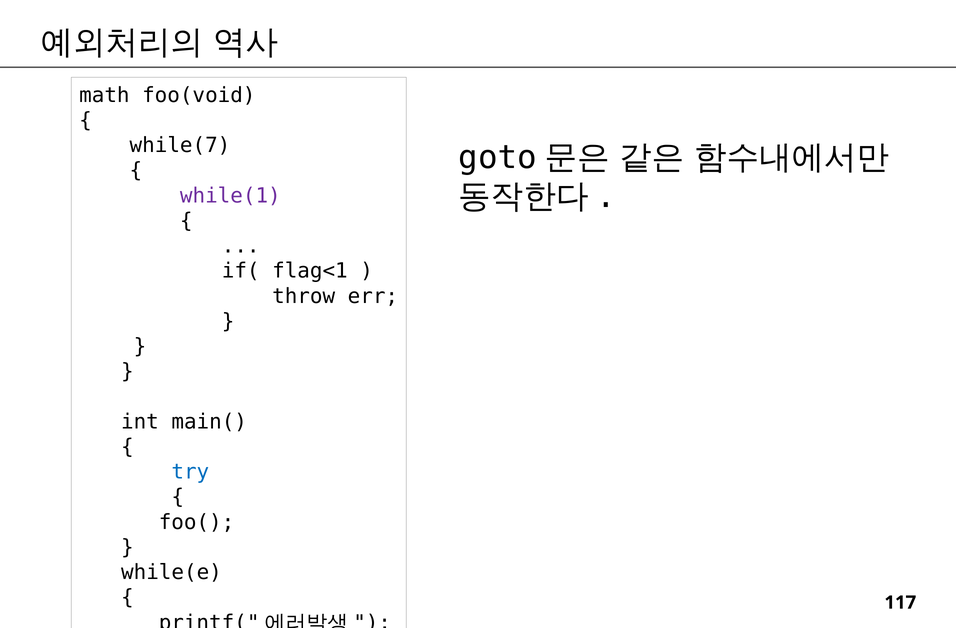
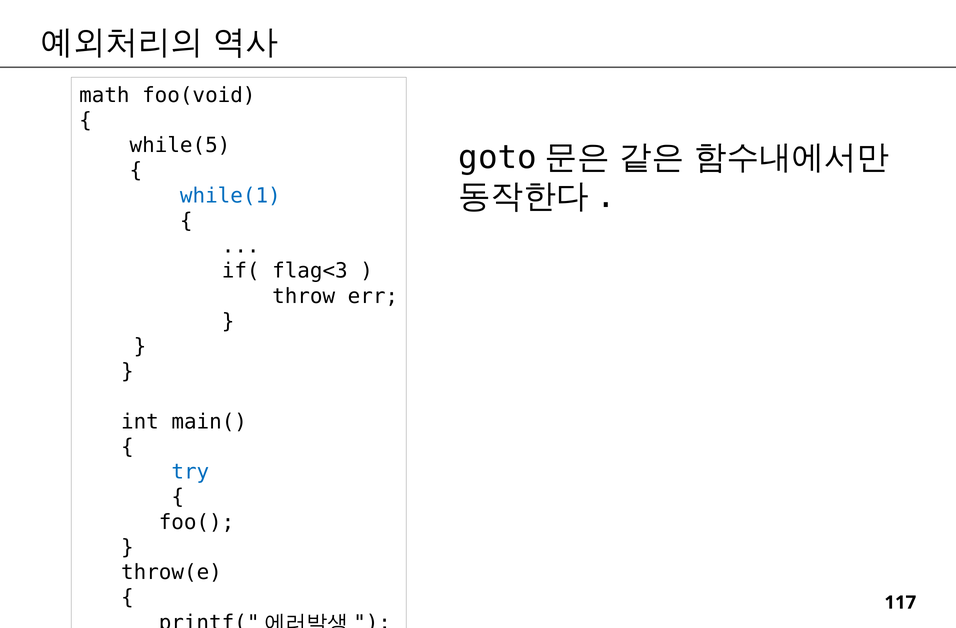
while(7: while(7 -> while(5
while(1 colour: purple -> blue
flag<1: flag<1 -> flag<3
while(e: while(e -> throw(e
